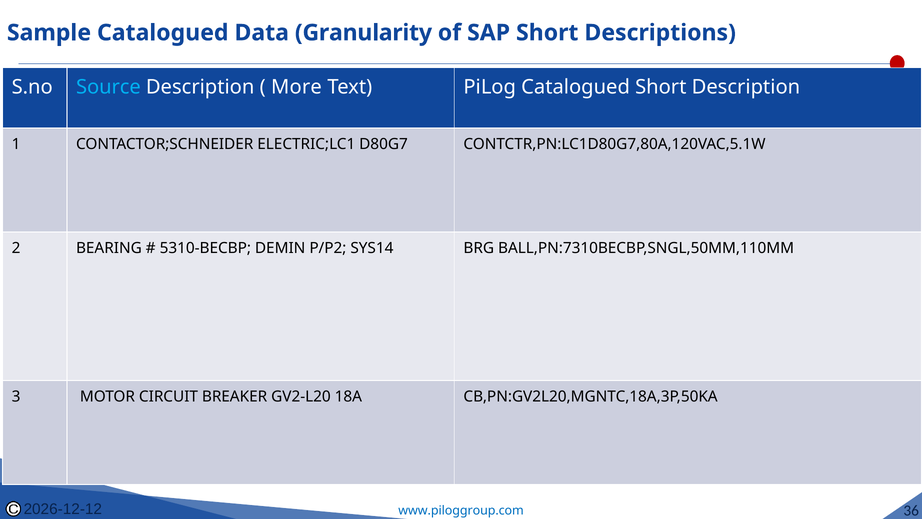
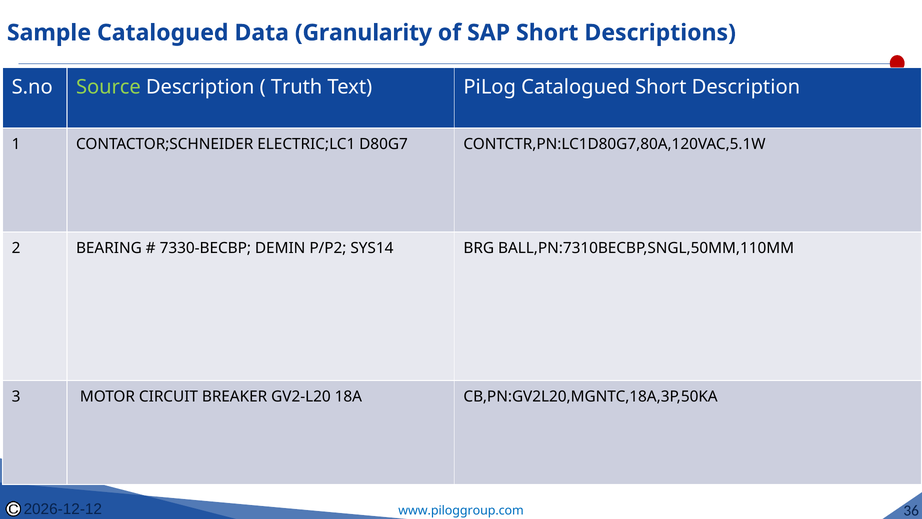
Source colour: light blue -> light green
More: More -> Truth
5310-BECBP: 5310-BECBP -> 7330-BECBP
